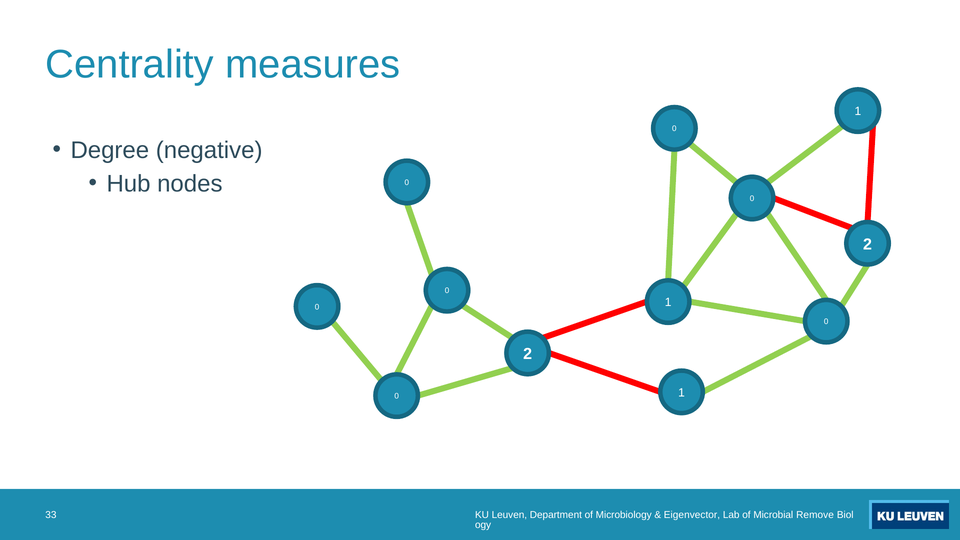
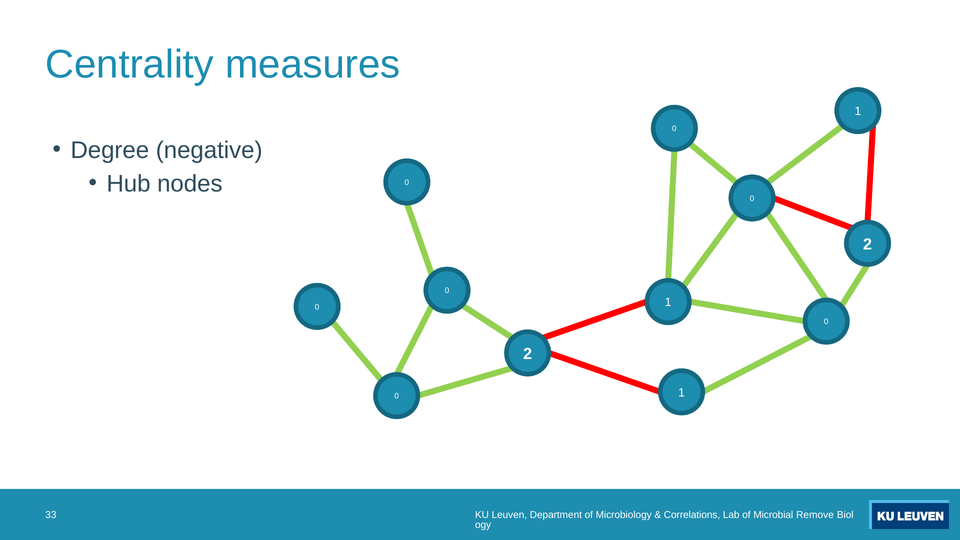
Eigenvector: Eigenvector -> Correlations
